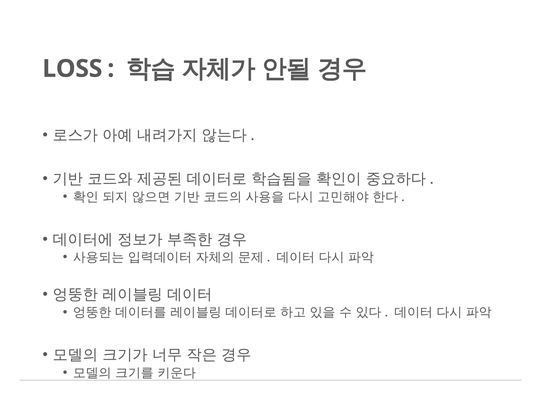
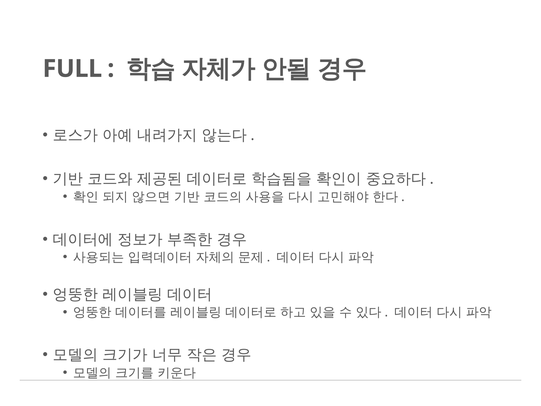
LOSS: LOSS -> FULL
